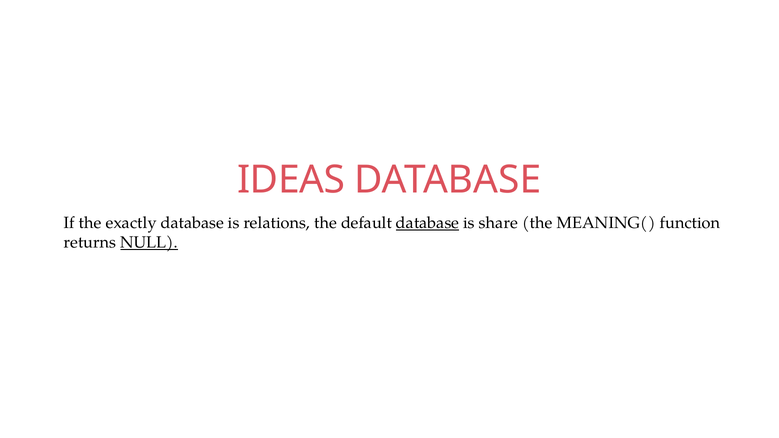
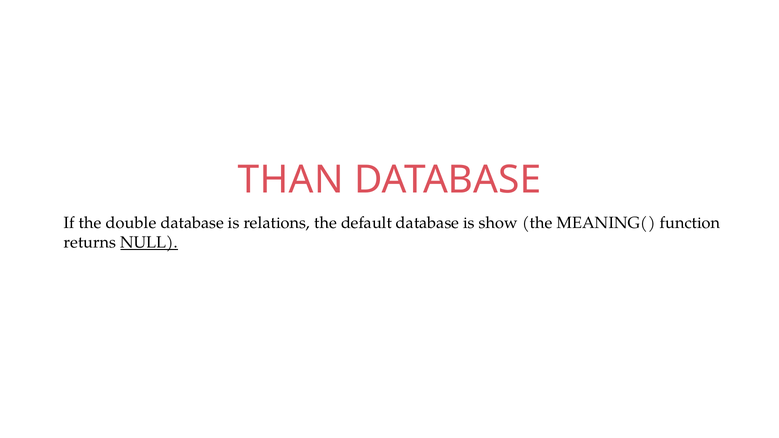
IDEAS: IDEAS -> THAN
exactly: exactly -> double
database at (428, 223) underline: present -> none
share: share -> show
